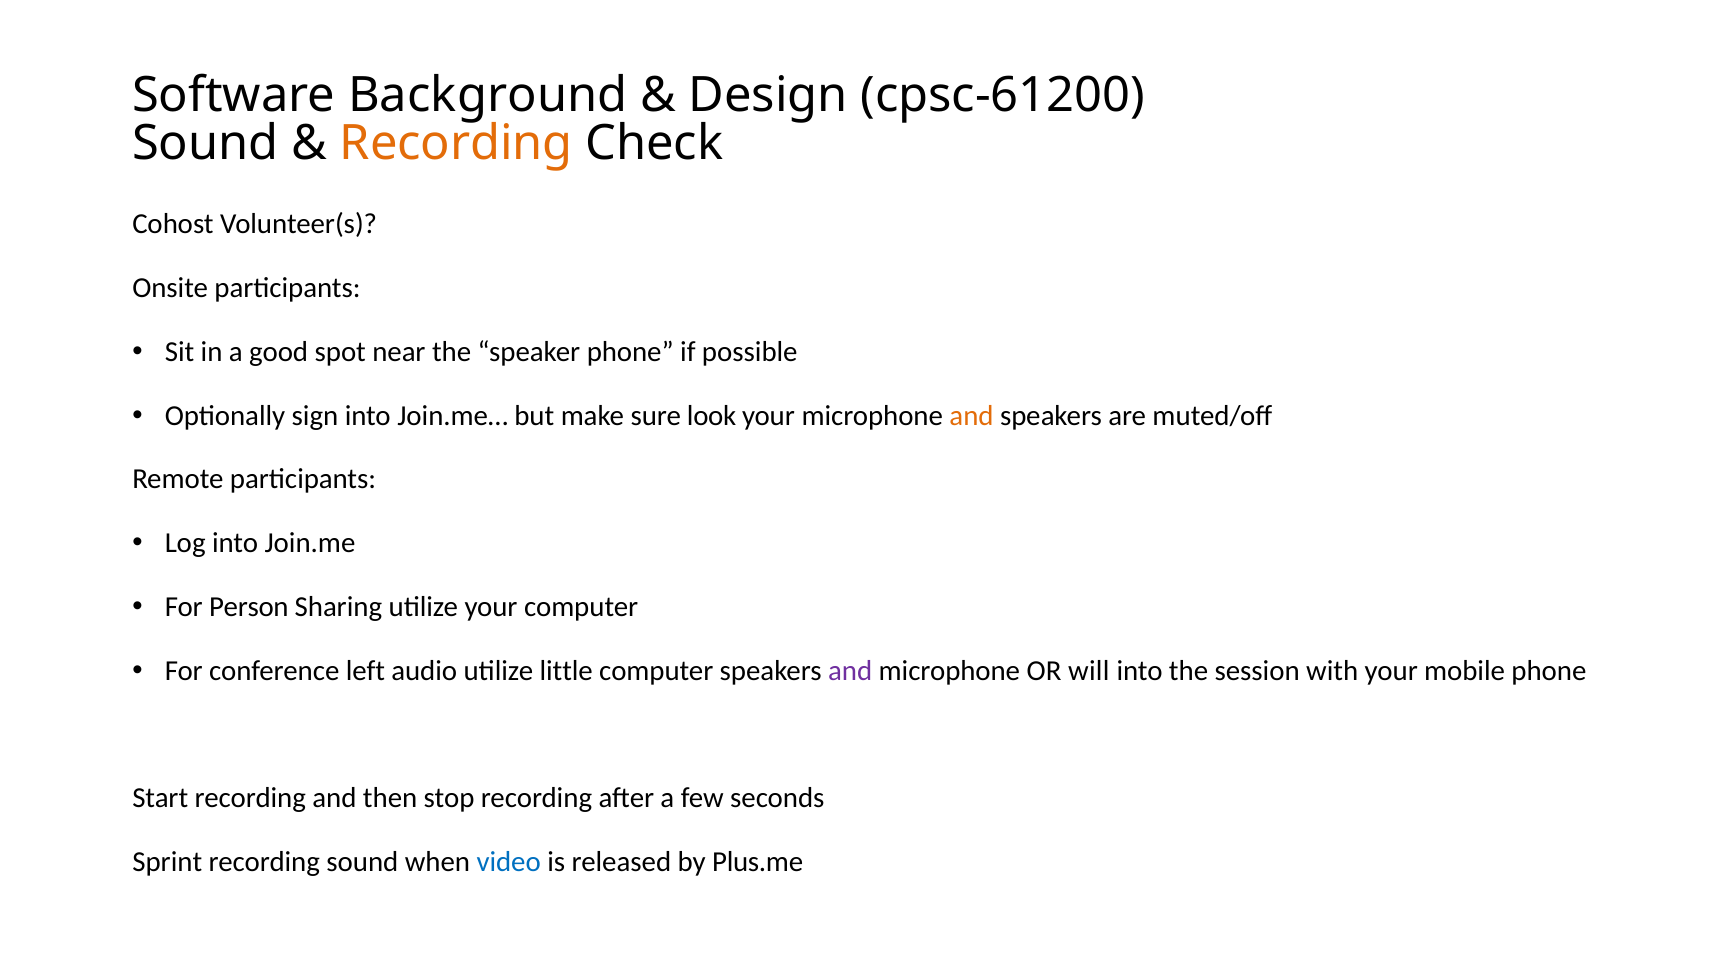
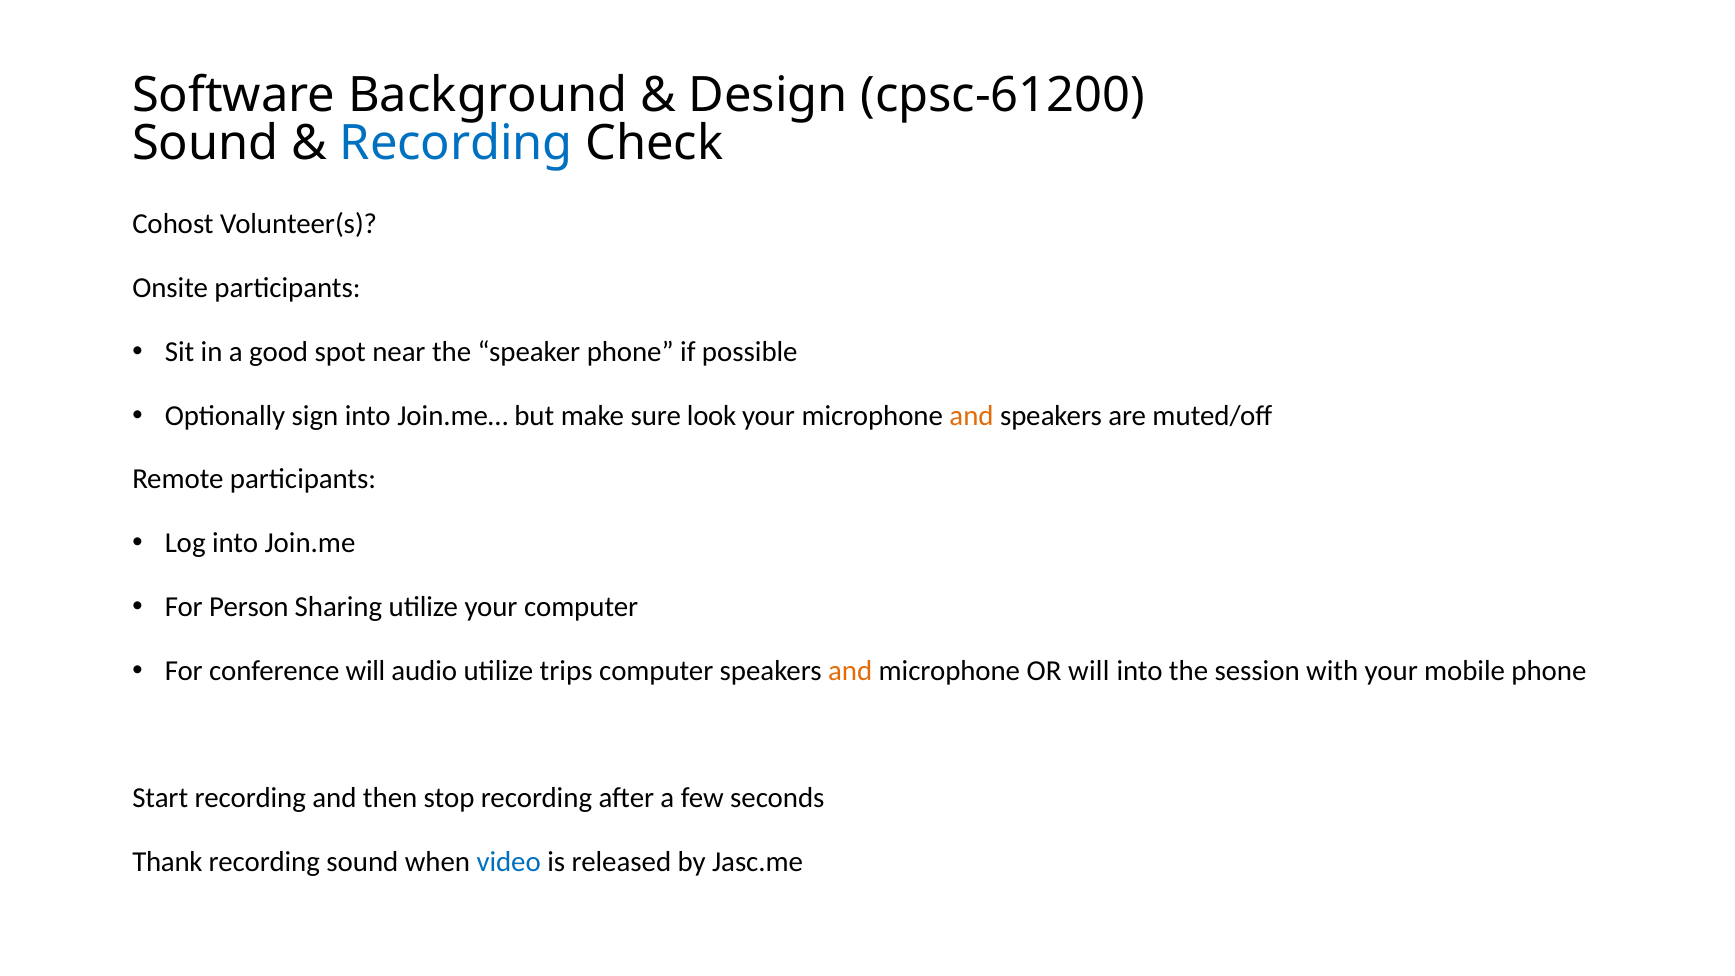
Recording at (456, 143) colour: orange -> blue
conference left: left -> will
little: little -> trips
and at (850, 671) colour: purple -> orange
Sprint: Sprint -> Thank
Plus.me: Plus.me -> Jasc.me
